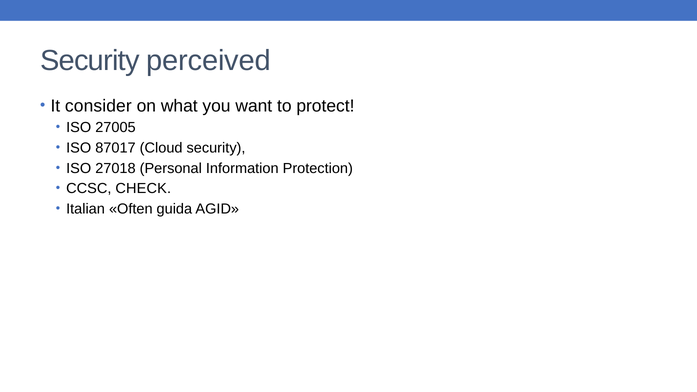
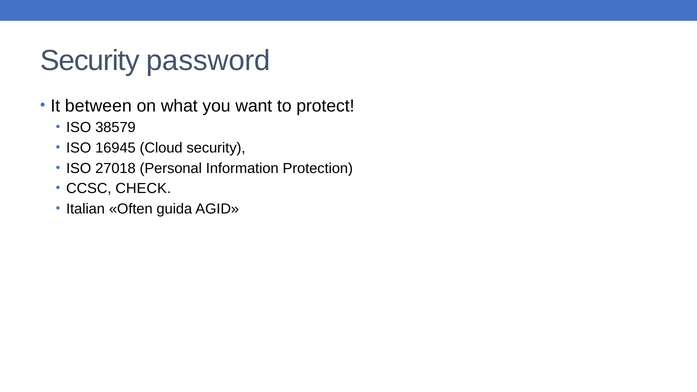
perceived: perceived -> password
consider: consider -> between
27005: 27005 -> 38579
87017: 87017 -> 16945
